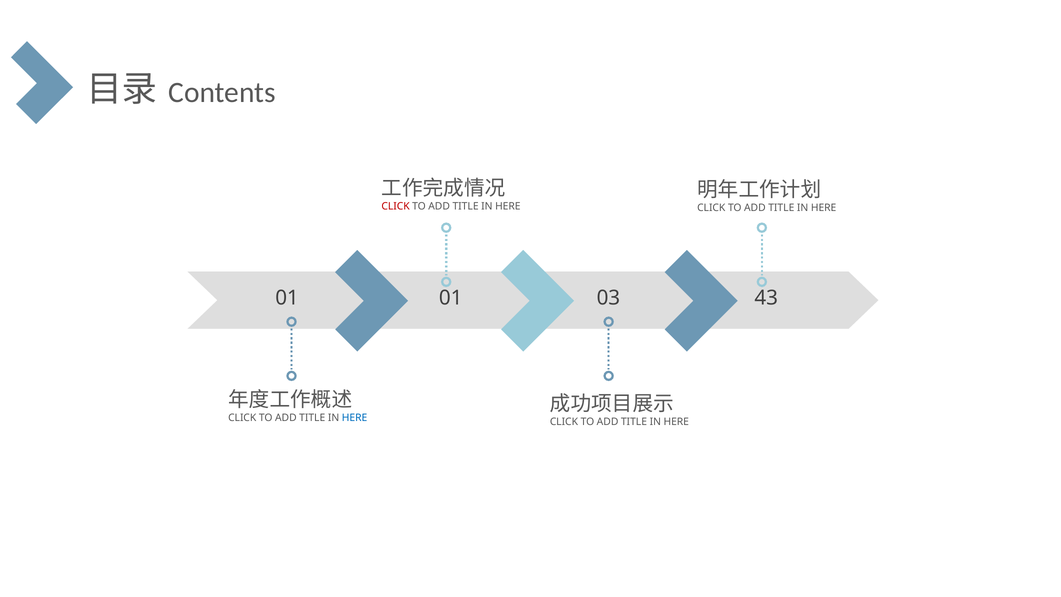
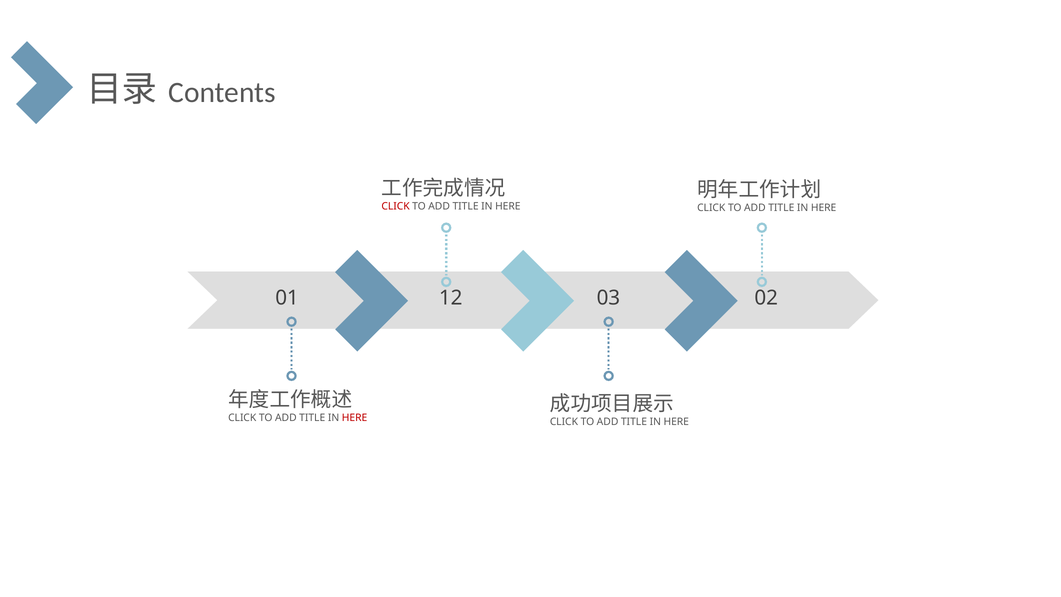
01 01: 01 -> 12
43: 43 -> 02
HERE at (355, 418) colour: blue -> red
